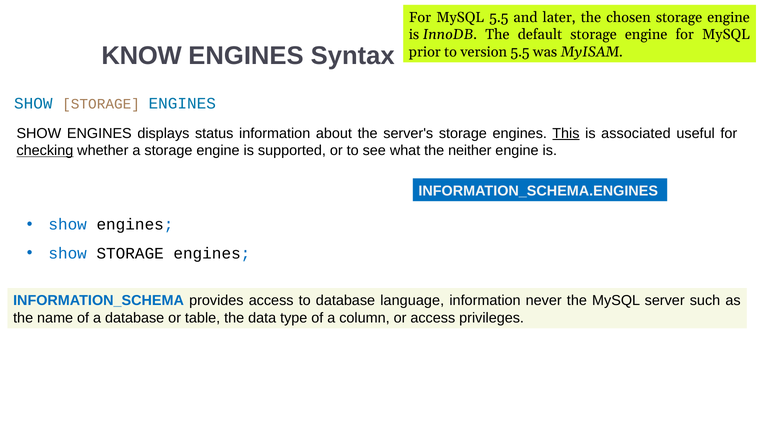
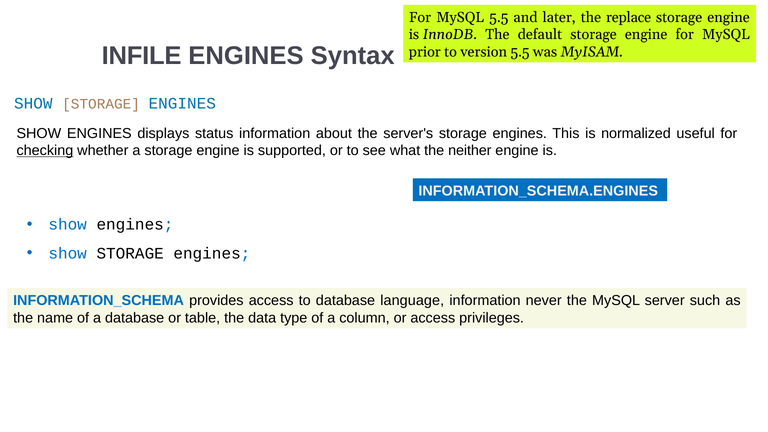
chosen: chosen -> replace
KNOW: KNOW -> INFILE
This underline: present -> none
associated: associated -> normalized
